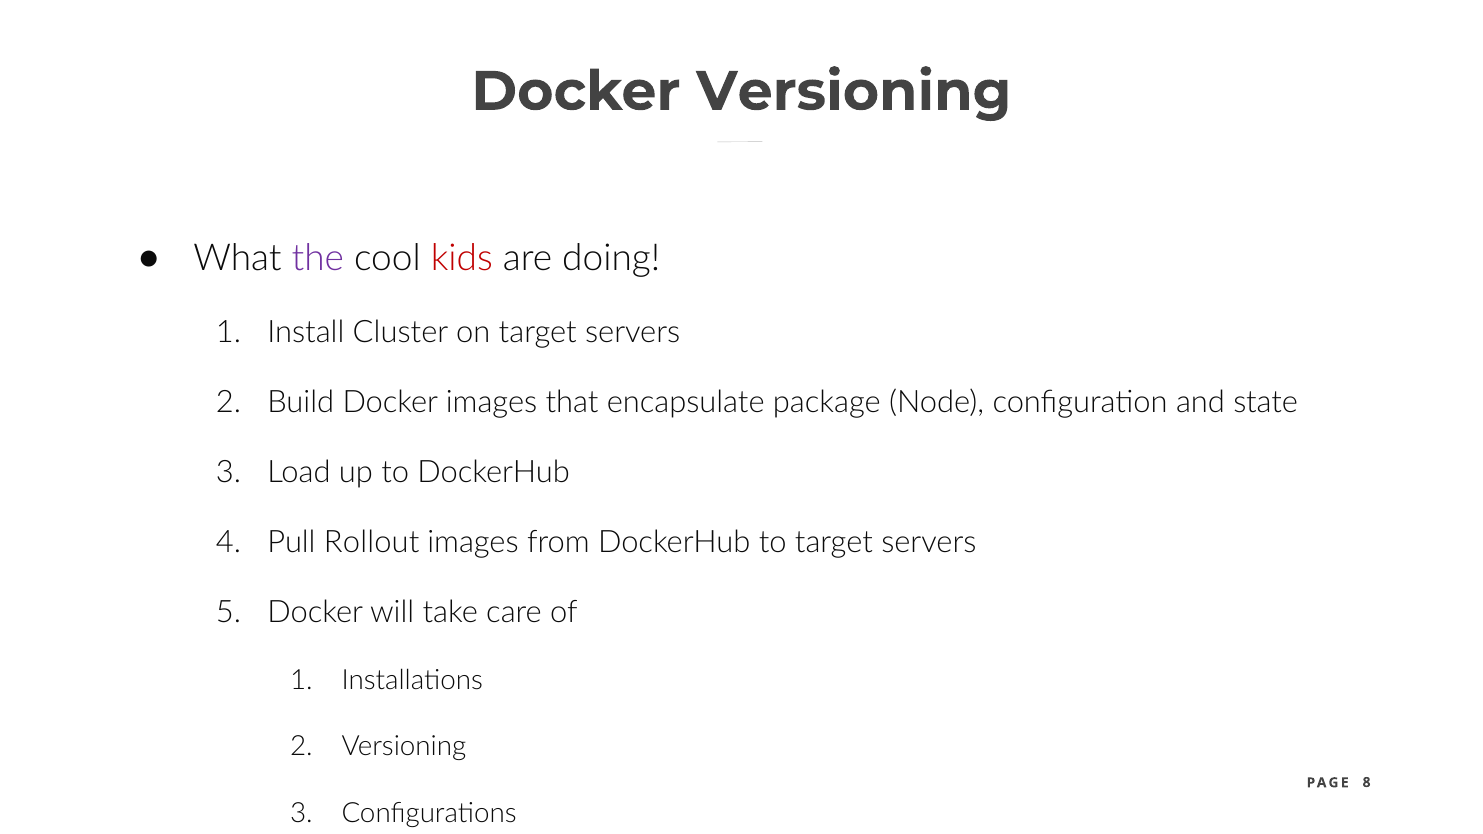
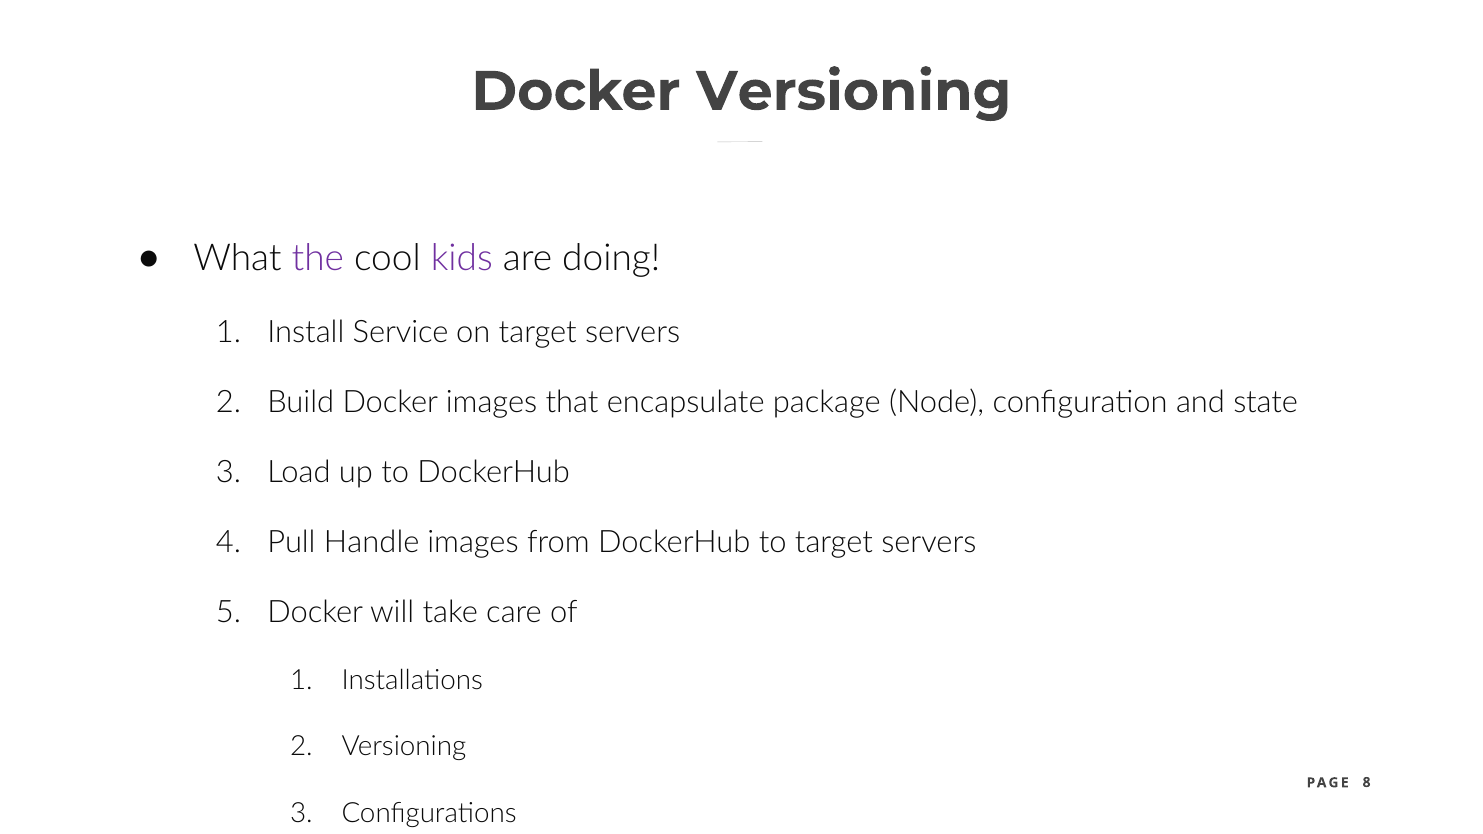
kids colour: red -> purple
Cluster: Cluster -> Service
Rollout: Rollout -> Handle
